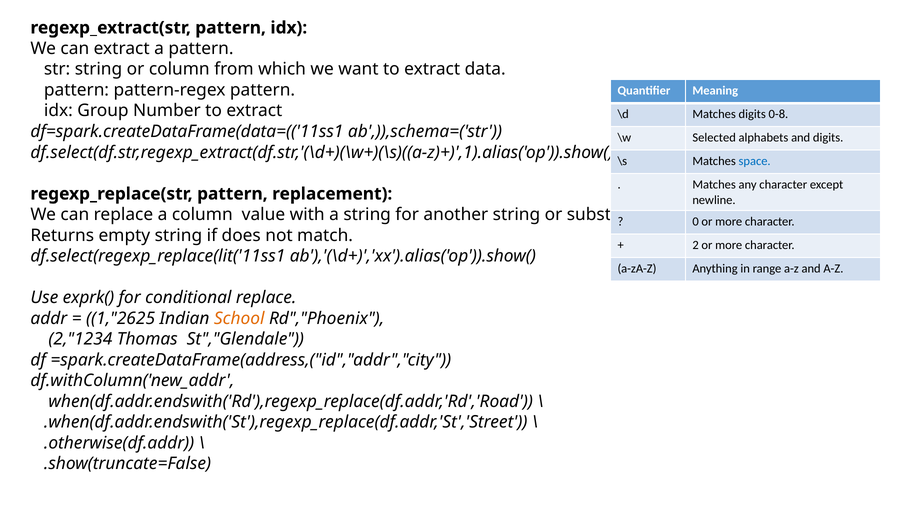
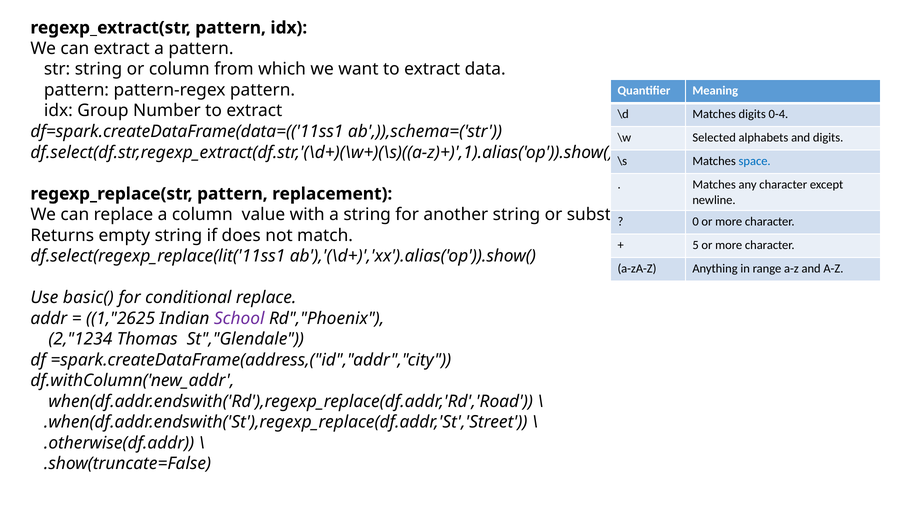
0-8: 0-8 -> 0-4
2: 2 -> 5
exprk(: exprk( -> basic(
School colour: orange -> purple
